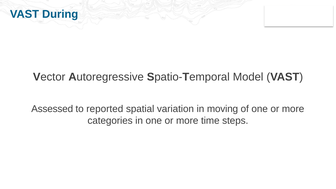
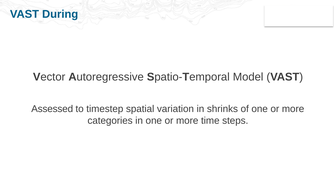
reported: reported -> timestep
moving: moving -> shrinks
